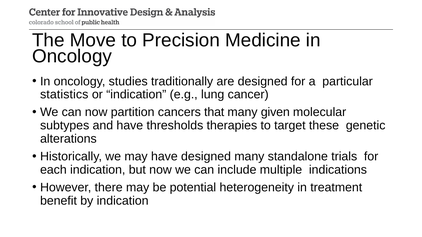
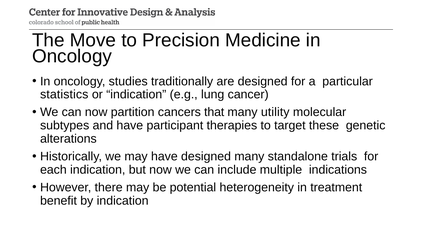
given: given -> utility
thresholds: thresholds -> participant
